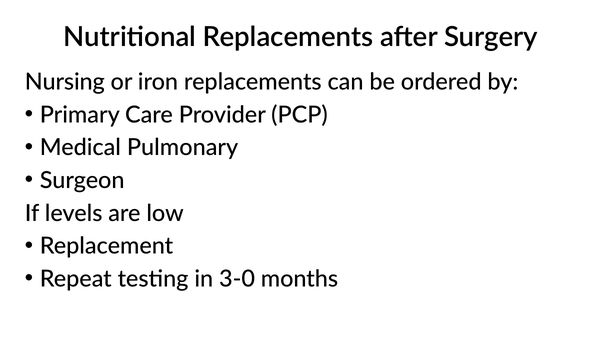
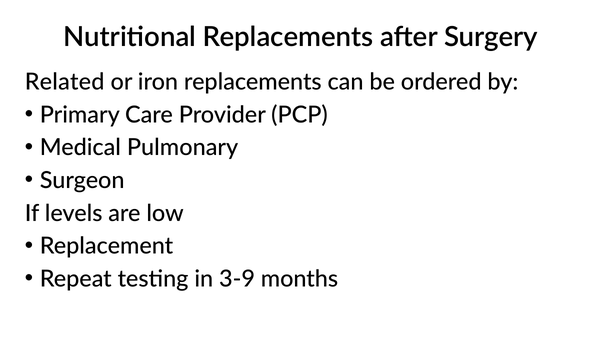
Nursing: Nursing -> Related
3-0: 3-0 -> 3-9
